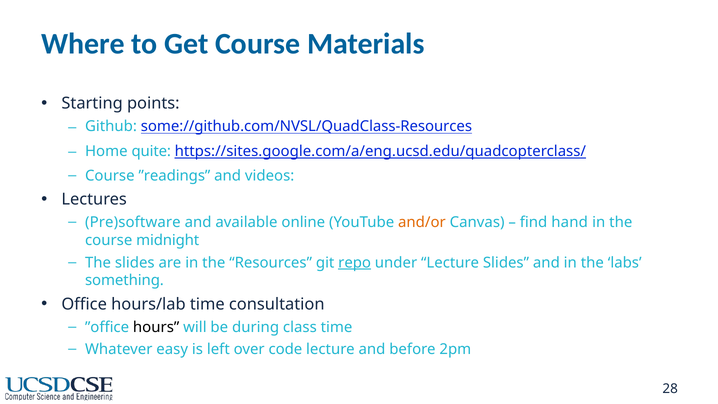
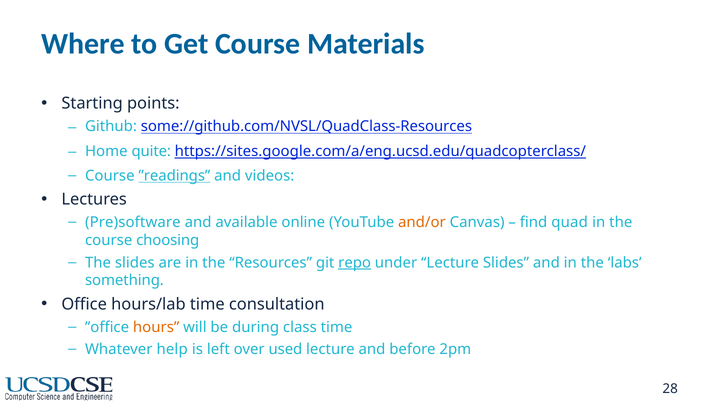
”readings underline: none -> present
hand: hand -> quad
midnight: midnight -> choosing
hours colour: black -> orange
easy: easy -> help
code: code -> used
